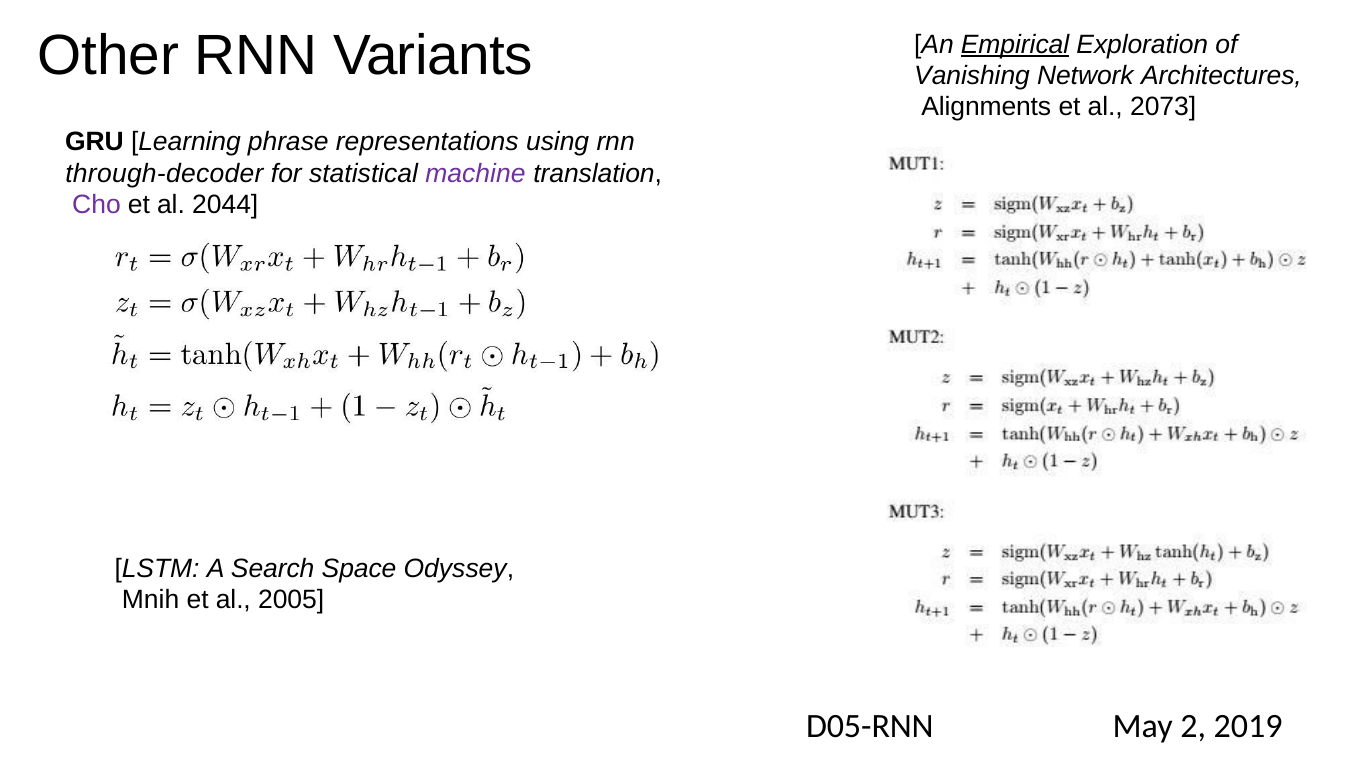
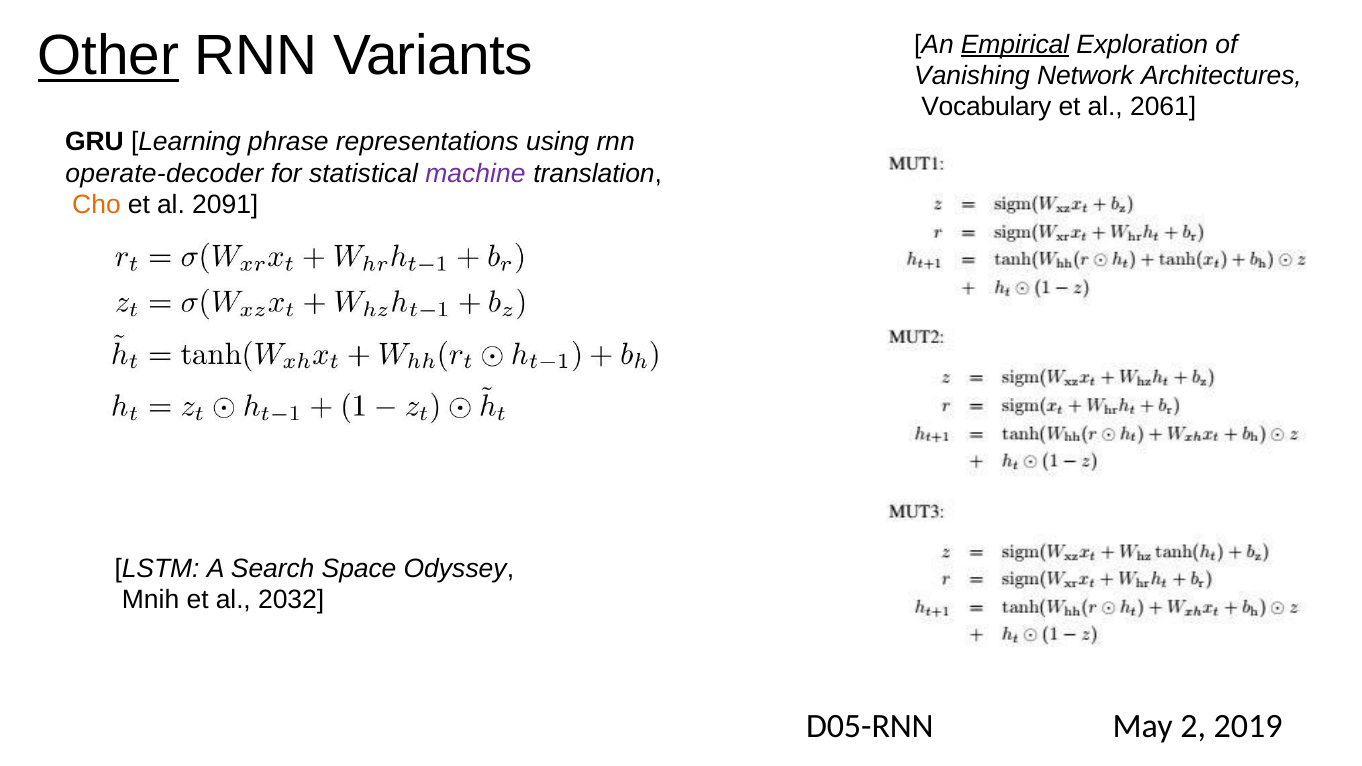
Other underline: none -> present
Alignments: Alignments -> Vocabulary
2073: 2073 -> 2061
through-decoder: through-decoder -> operate-decoder
Cho colour: purple -> orange
2044: 2044 -> 2091
2005: 2005 -> 2032
